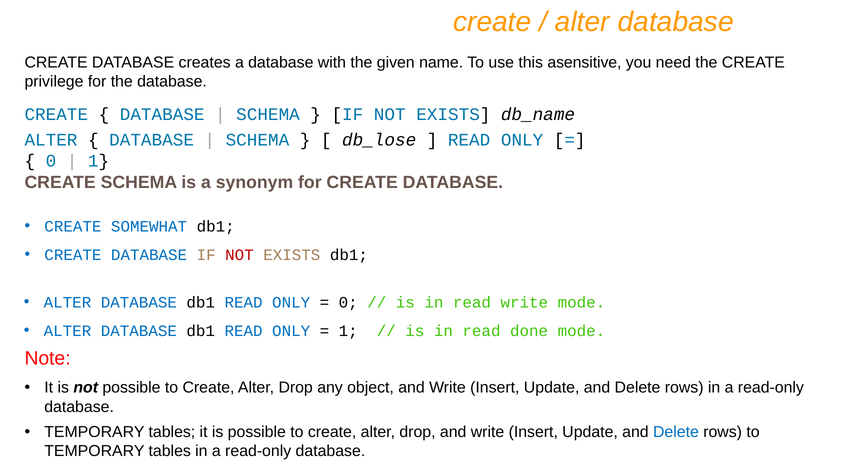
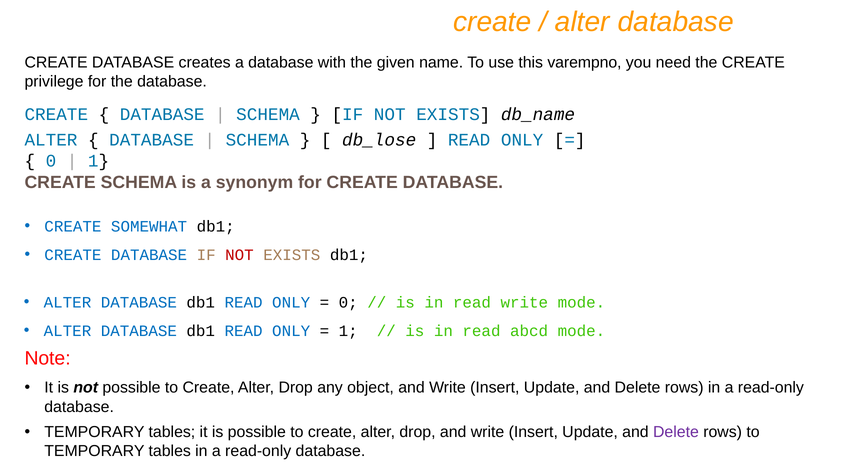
asensitive: asensitive -> varempno
done: done -> abcd
Delete at (676, 432) colour: blue -> purple
